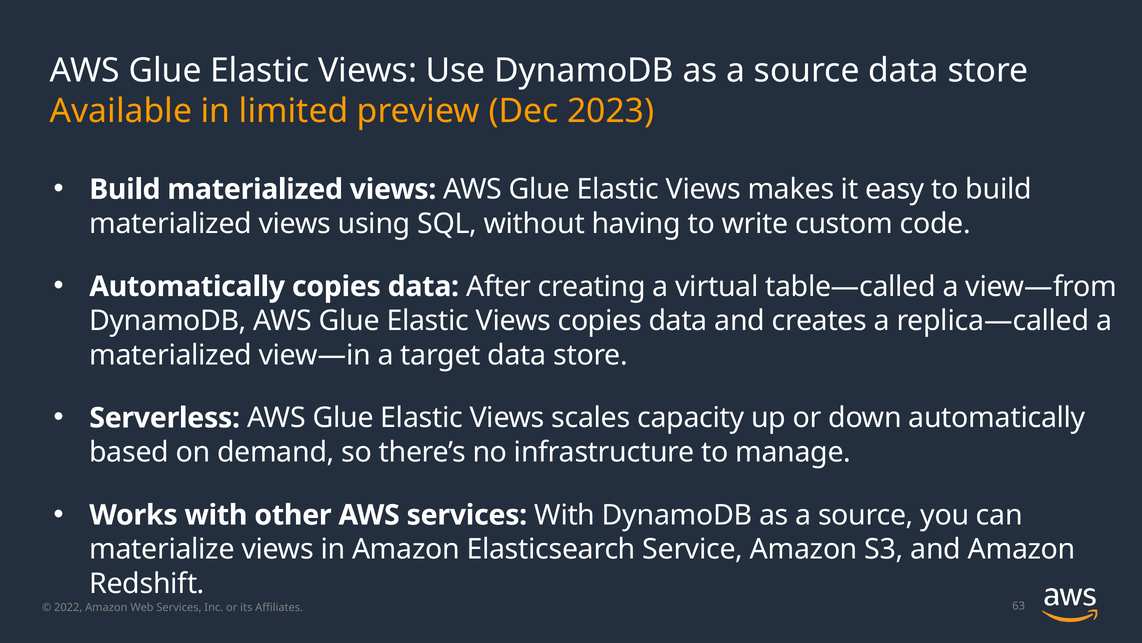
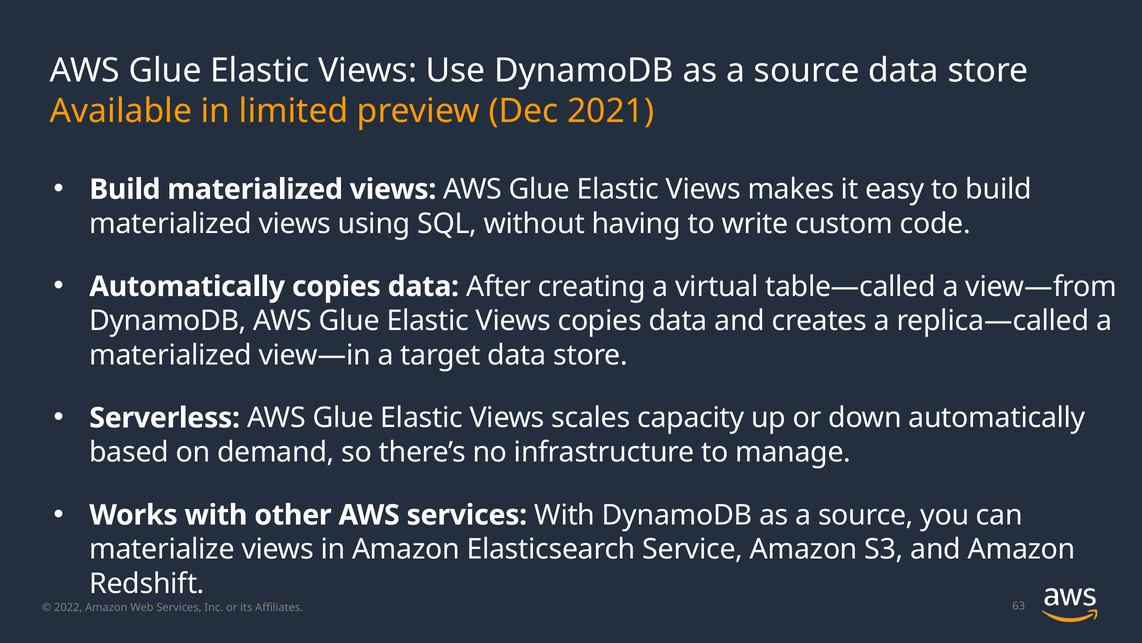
2023: 2023 -> 2021
